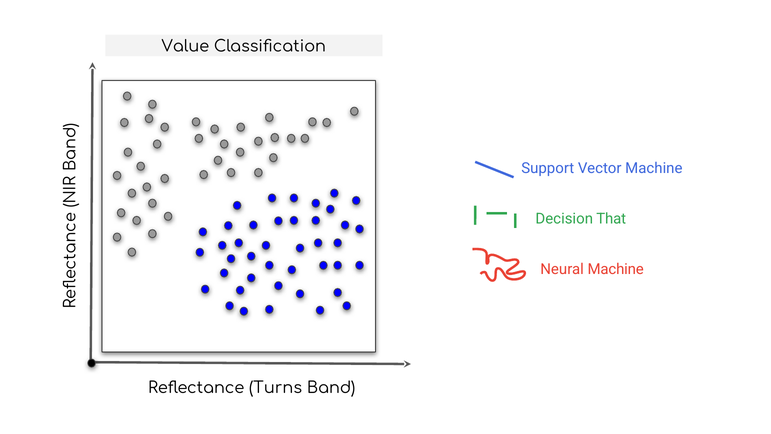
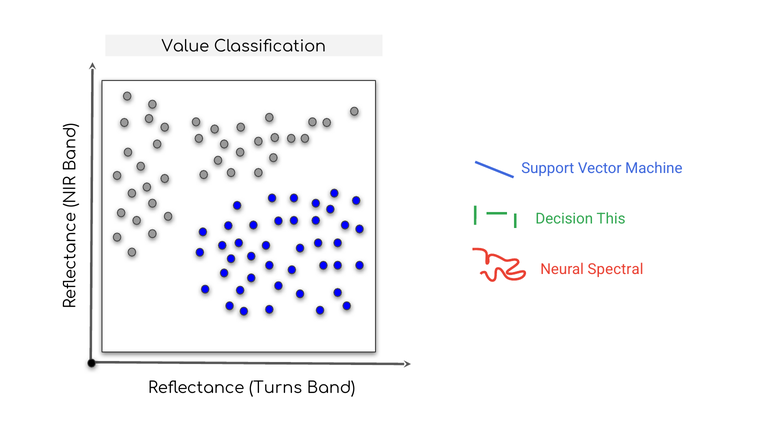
That: That -> This
Neural Machine: Machine -> Spectral
